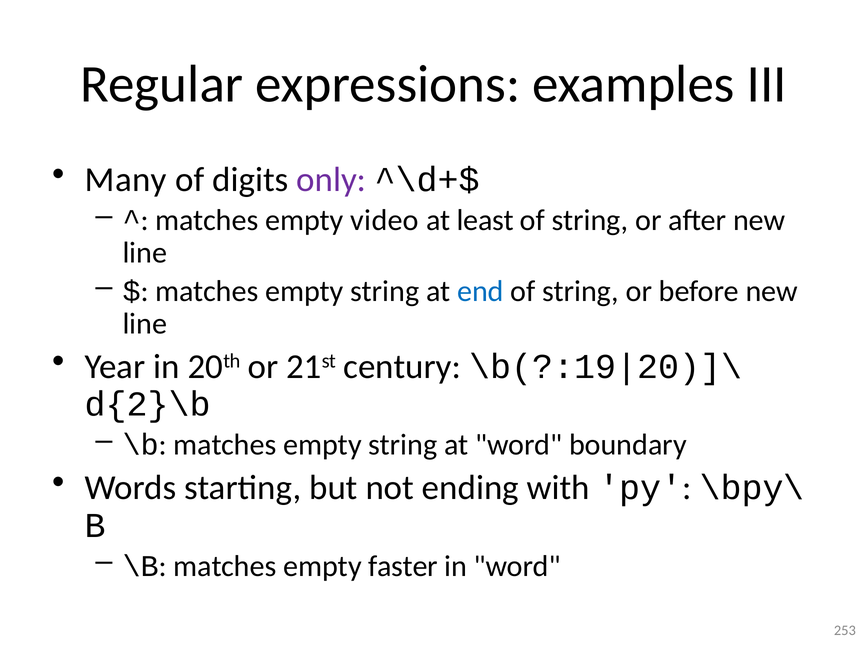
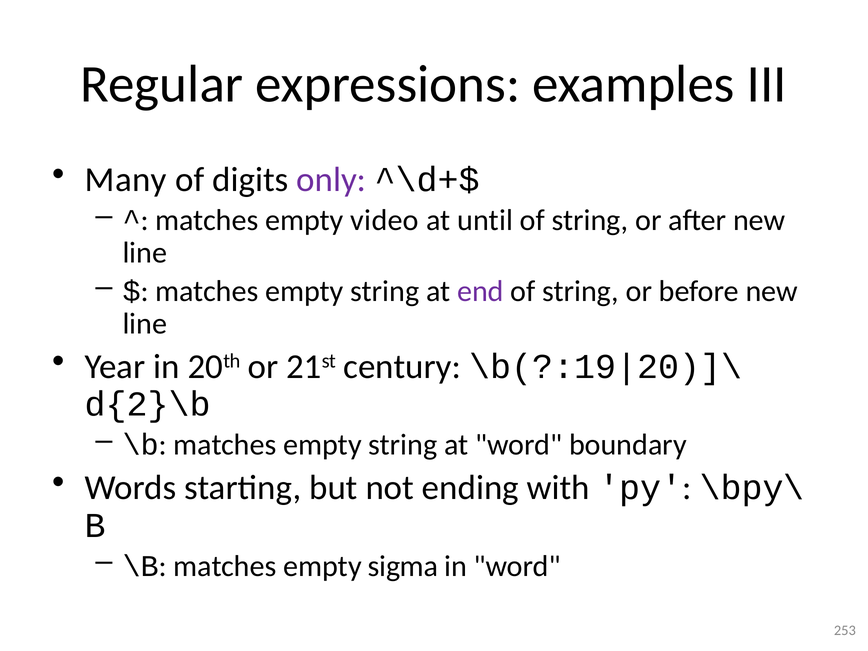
least: least -> until
end colour: blue -> purple
faster: faster -> sigma
